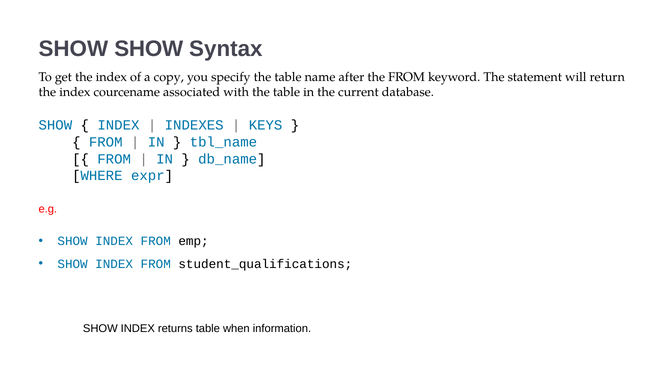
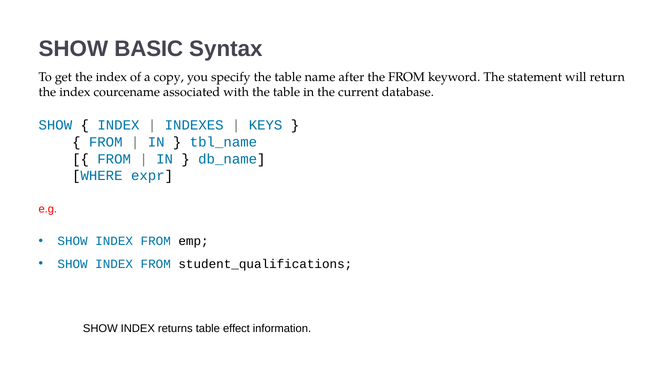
SHOW SHOW: SHOW -> BASIC
when: when -> effect
